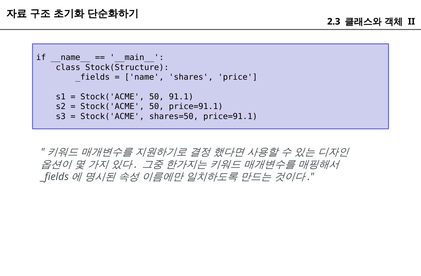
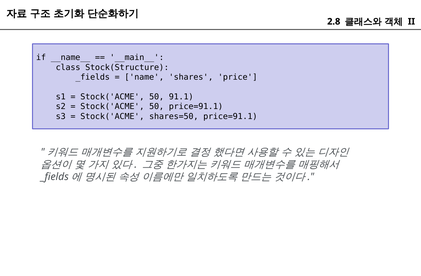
2.3: 2.3 -> 2.8
